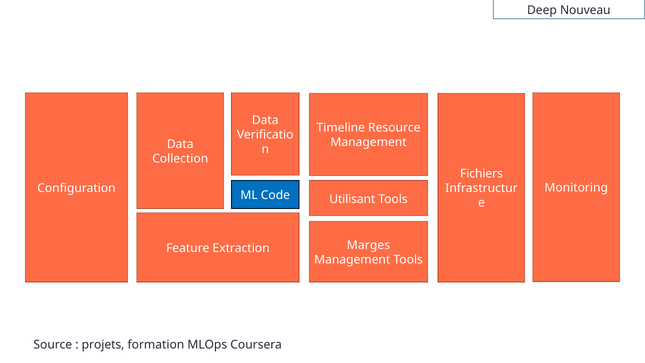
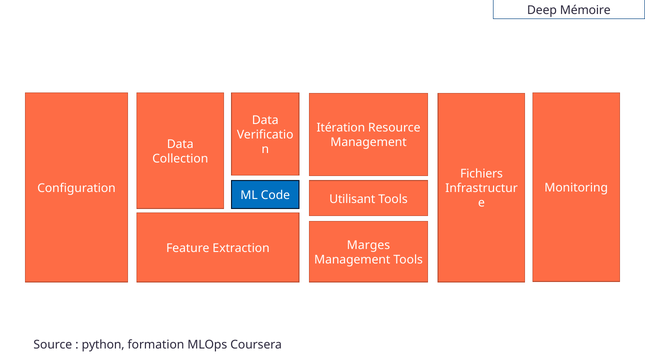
Nouveau: Nouveau -> Mémoire
Timeline: Timeline -> Itération
projets: projets -> python
